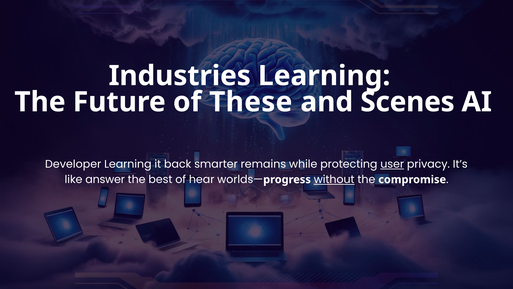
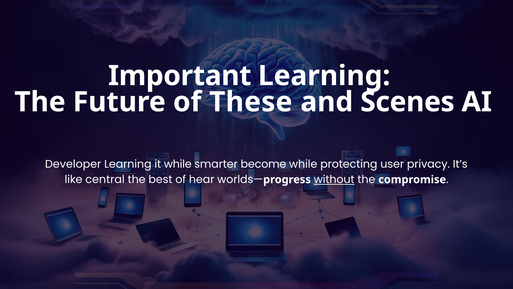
Industries: Industries -> Important
it back: back -> while
remains: remains -> become
user underline: present -> none
answer: answer -> central
